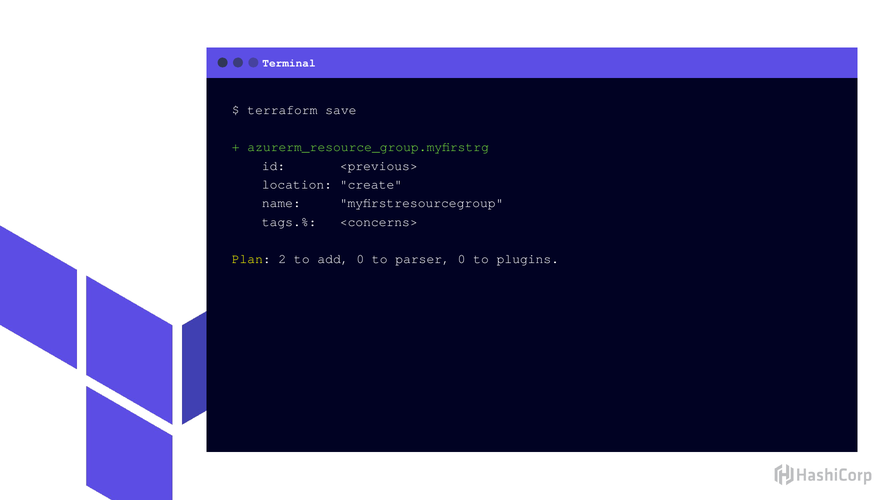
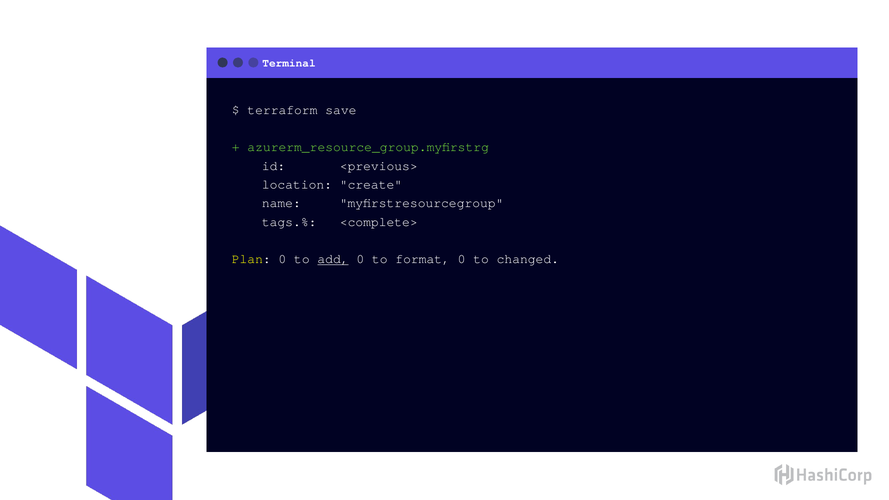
<concerns>: <concerns> -> <complete>
Plan 2: 2 -> 0
add underline: none -> present
parser: parser -> format
plugins: plugins -> changed
